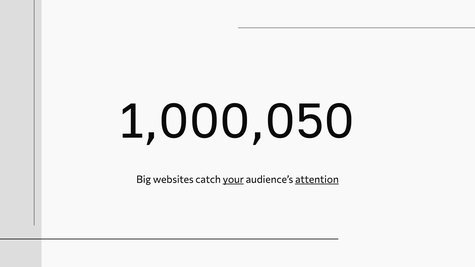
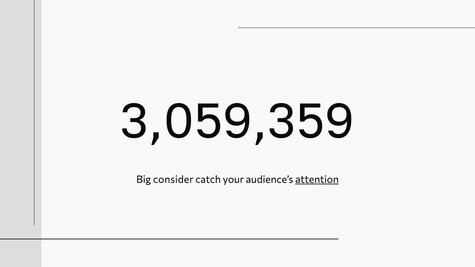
1,000,050: 1,000,050 -> 3,059,359
websites: websites -> consider
your underline: present -> none
